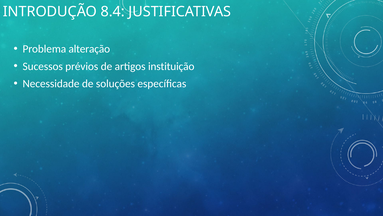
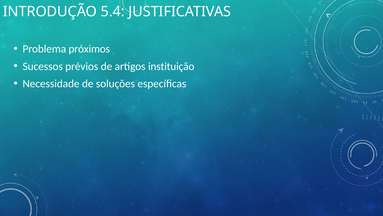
8.4: 8.4 -> 5.4
alteração: alteração -> próximos
